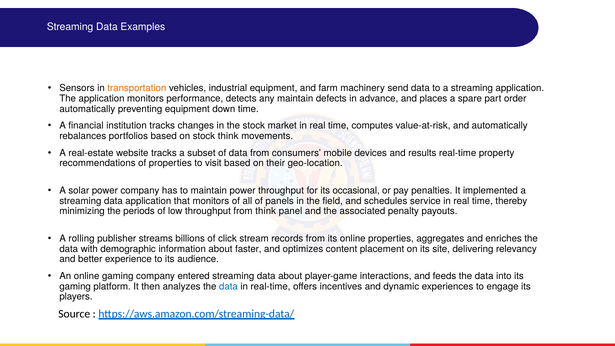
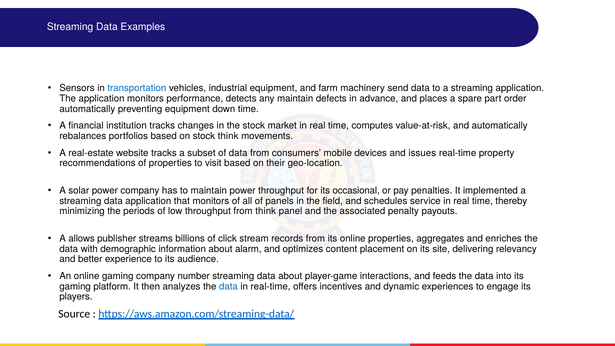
transportation colour: orange -> blue
results: results -> issues
rolling: rolling -> allows
faster: faster -> alarm
entered: entered -> number
